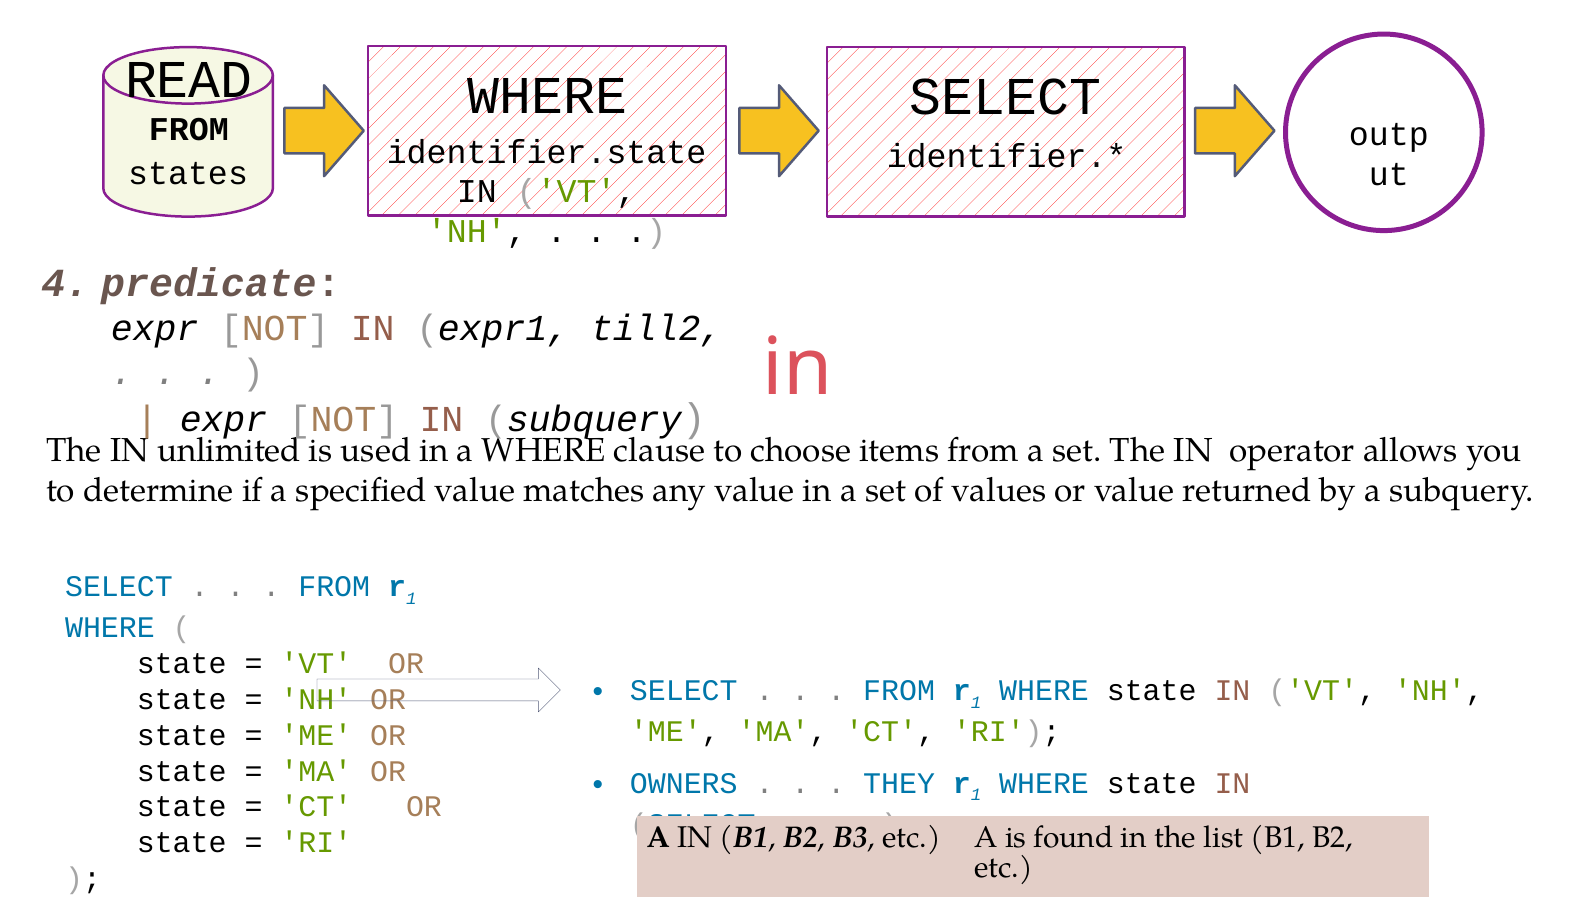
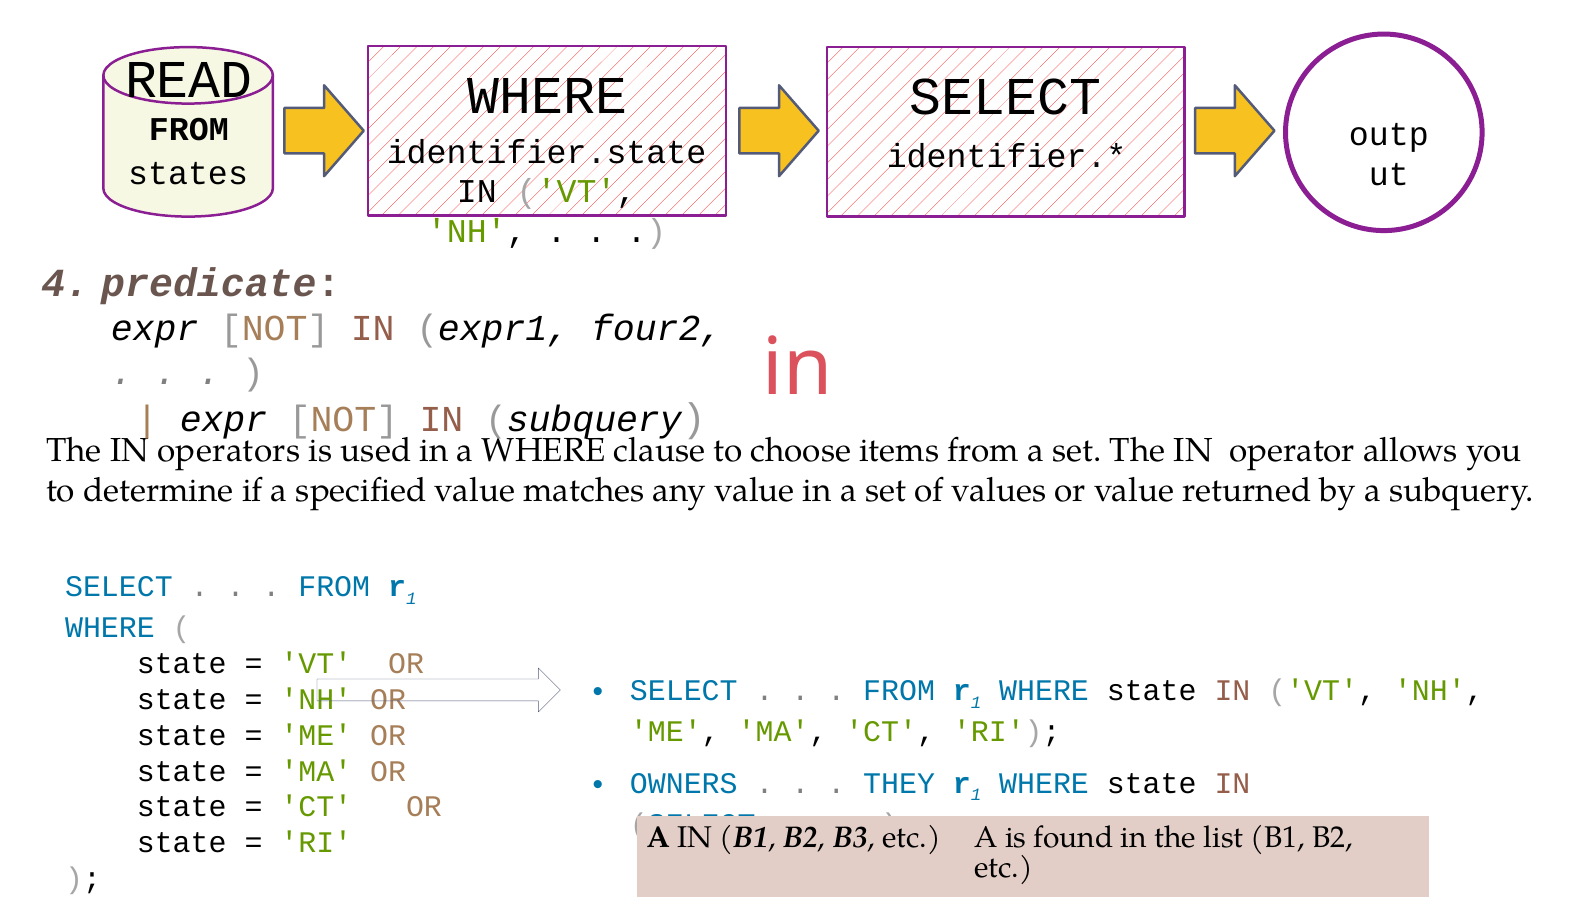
till2: till2 -> four2
unlimited: unlimited -> operators
